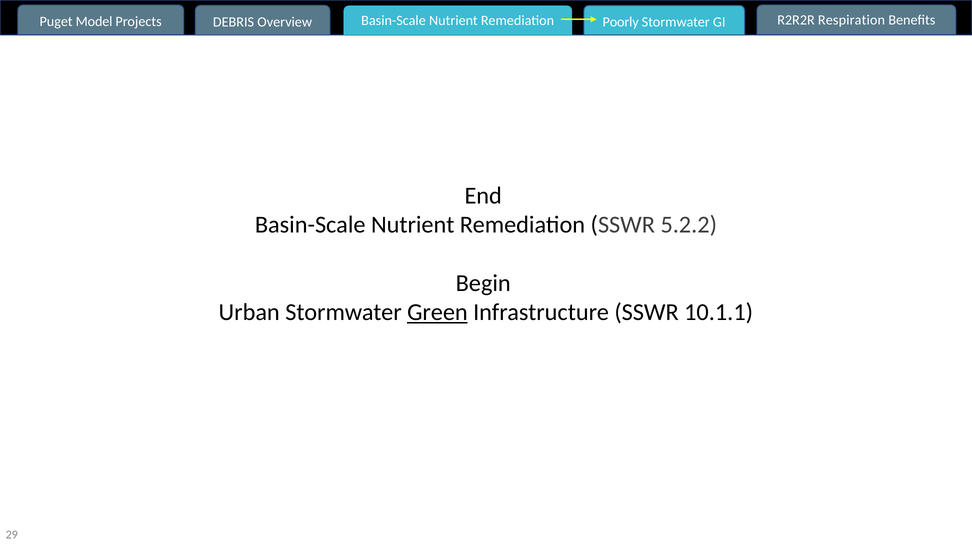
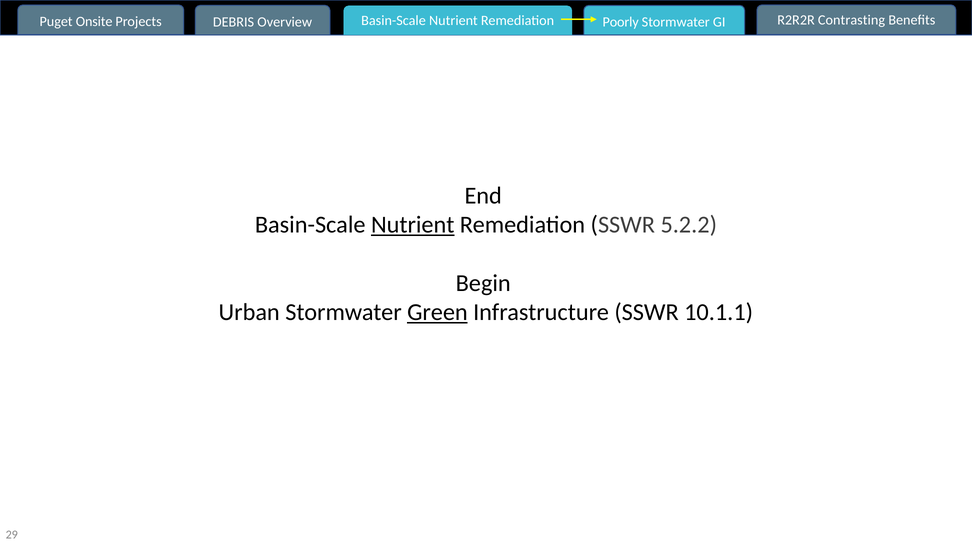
Model: Model -> Onsite
Respiration: Respiration -> Contrasting
Nutrient at (413, 225) underline: none -> present
